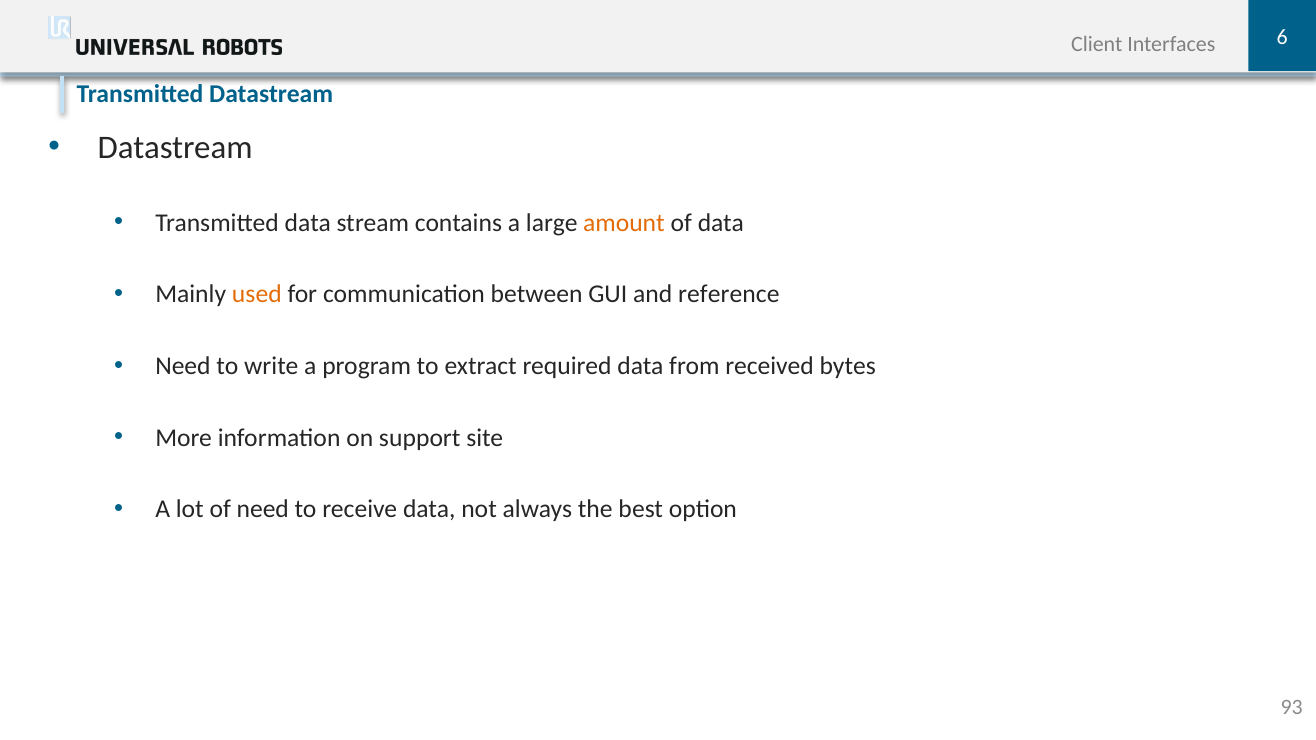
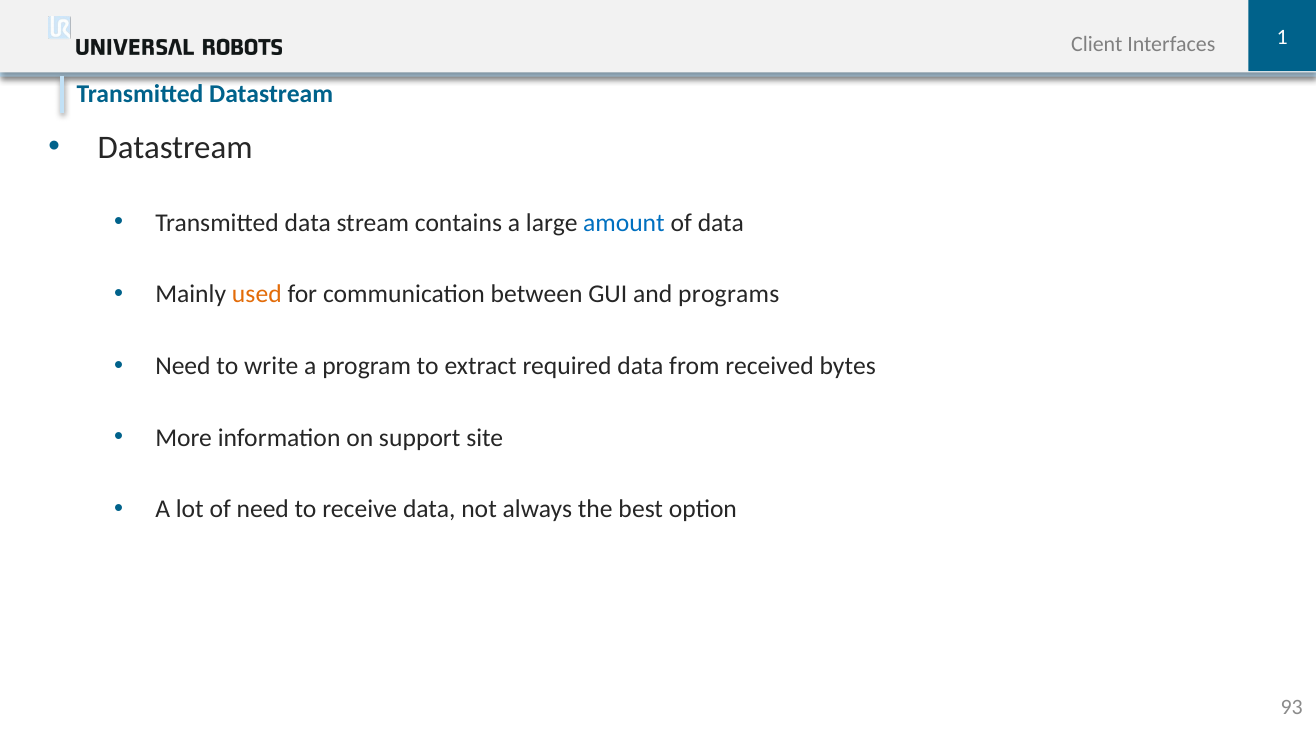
6: 6 -> 1
amount colour: orange -> blue
reference: reference -> programs
